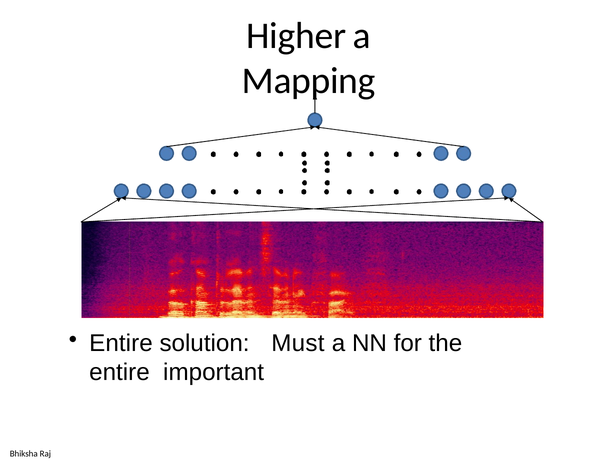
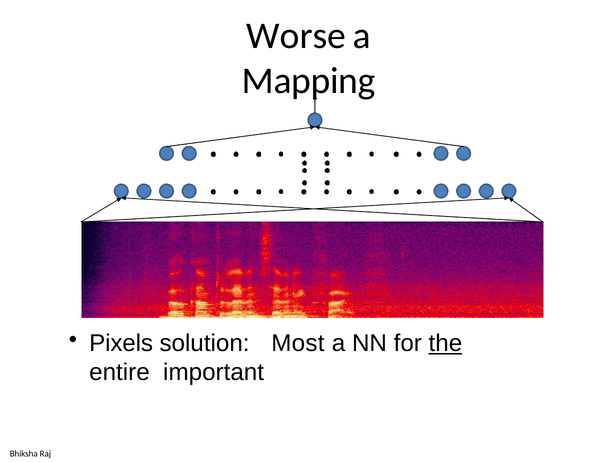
Higher: Higher -> Worse
Entire at (121, 343): Entire -> Pixels
Must: Must -> Most
the underline: none -> present
